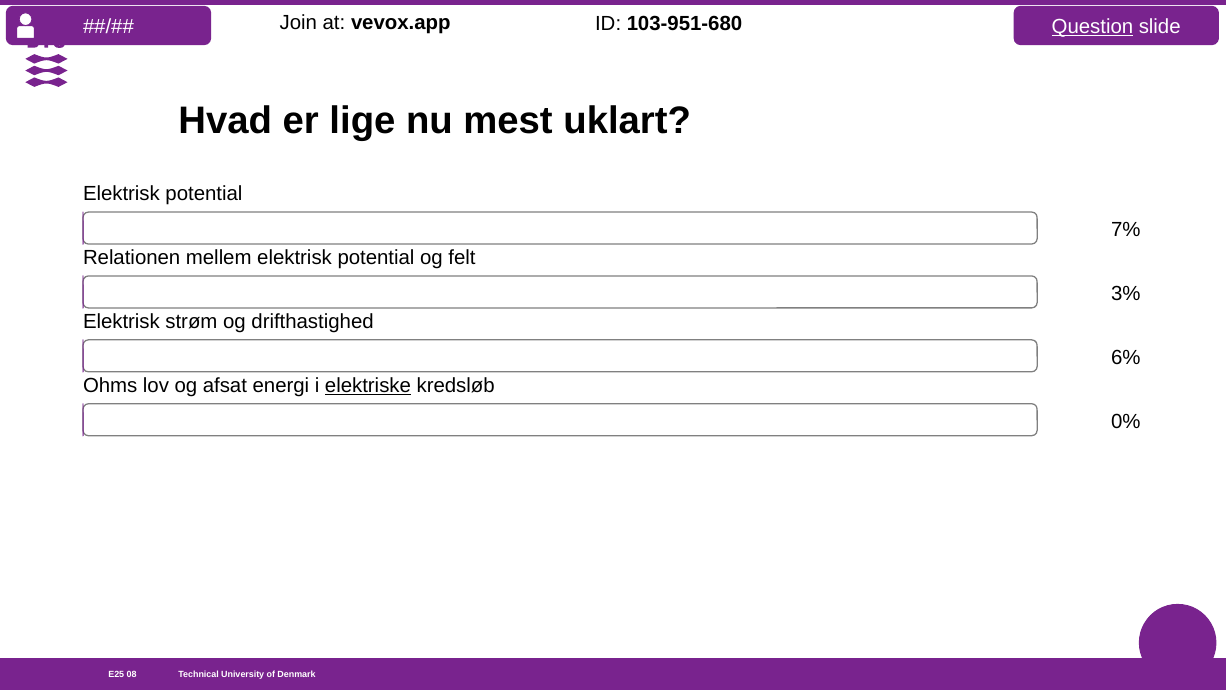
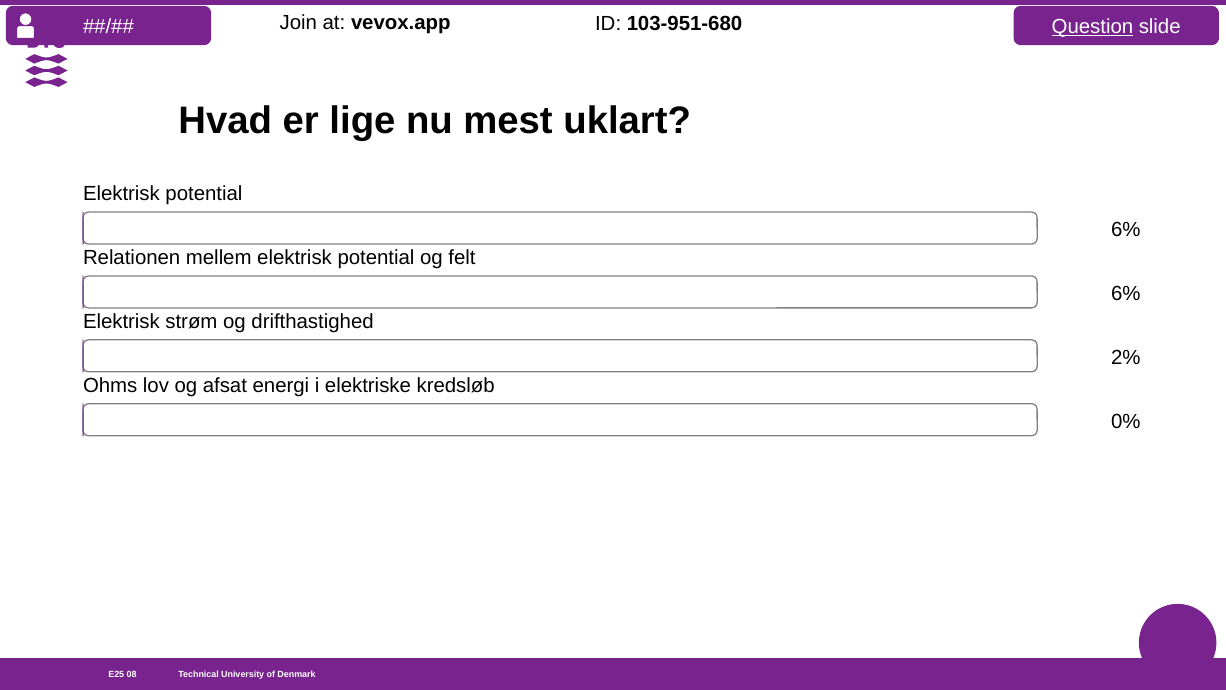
7% at (1126, 230): 7% -> 6%
3% at (1126, 294): 3% -> 6%
6%: 6% -> 2%
elektriske underline: present -> none
